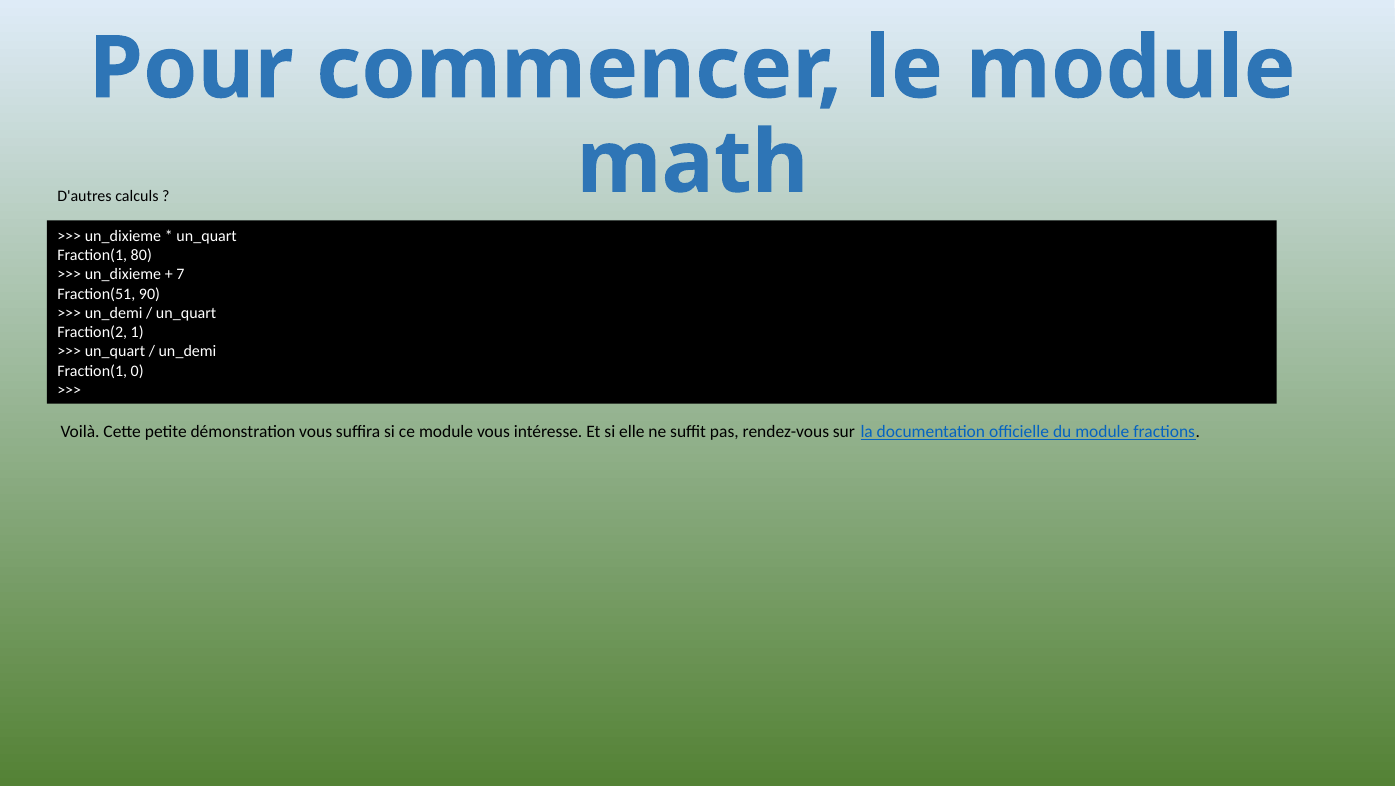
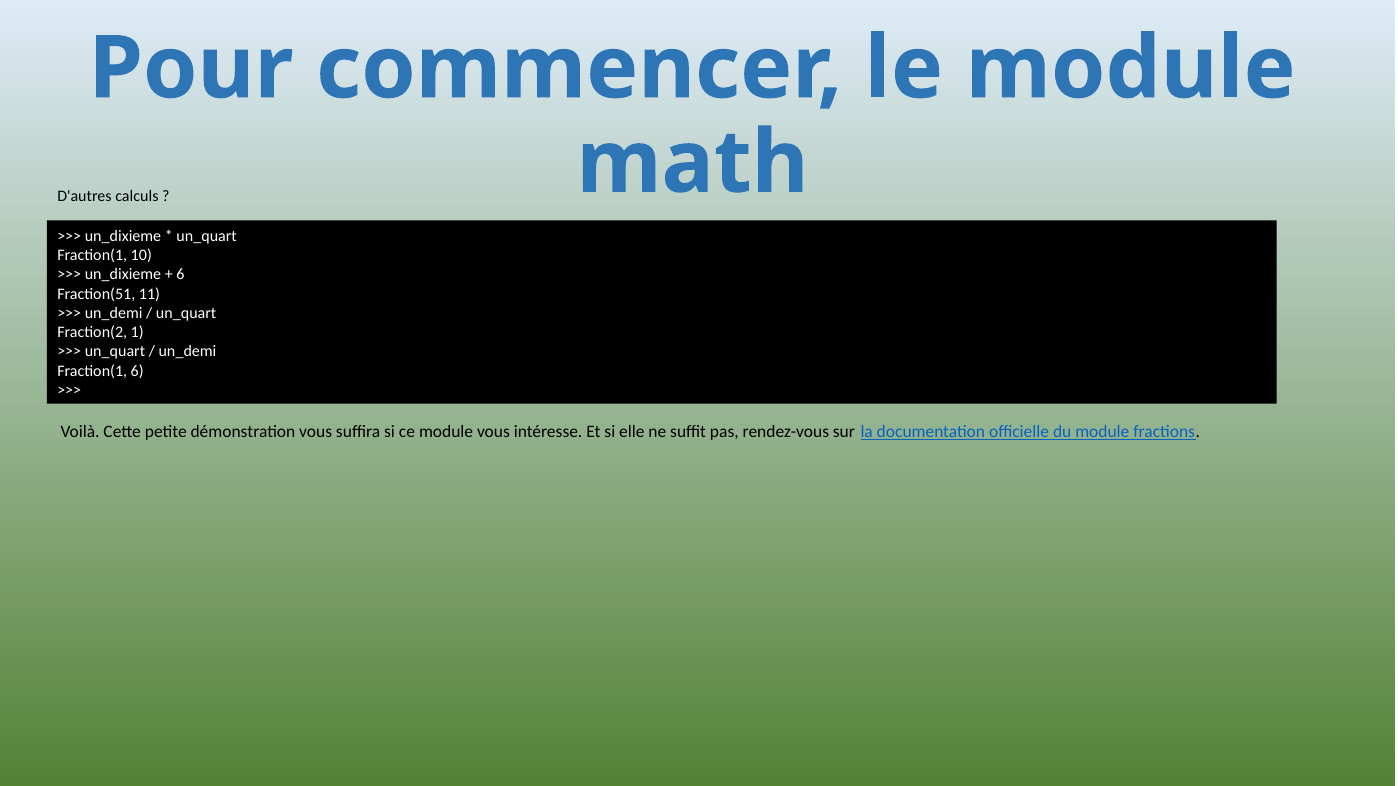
80: 80 -> 10
7 at (180, 275): 7 -> 6
90: 90 -> 11
Fraction(1 0: 0 -> 6
